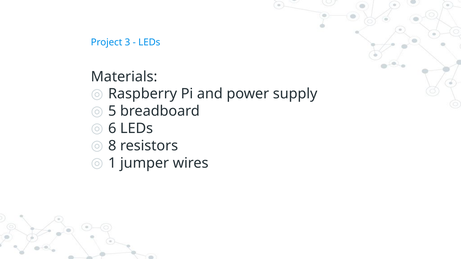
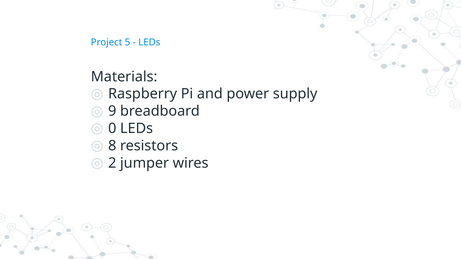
3: 3 -> 5
5: 5 -> 9
6: 6 -> 0
1: 1 -> 2
